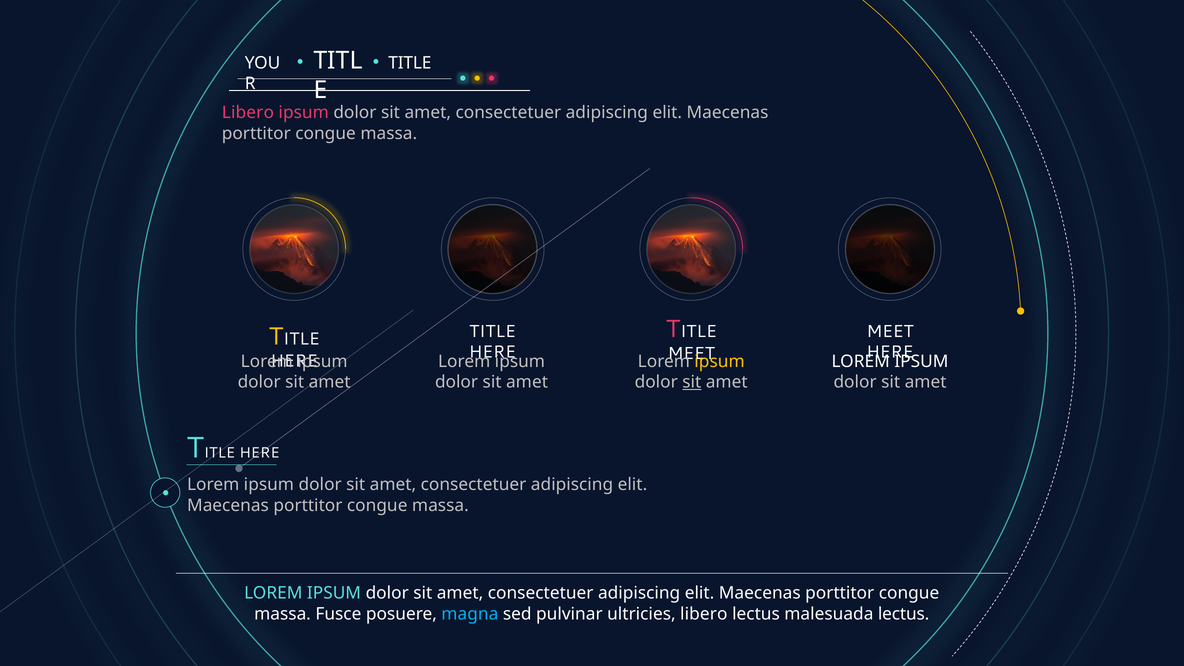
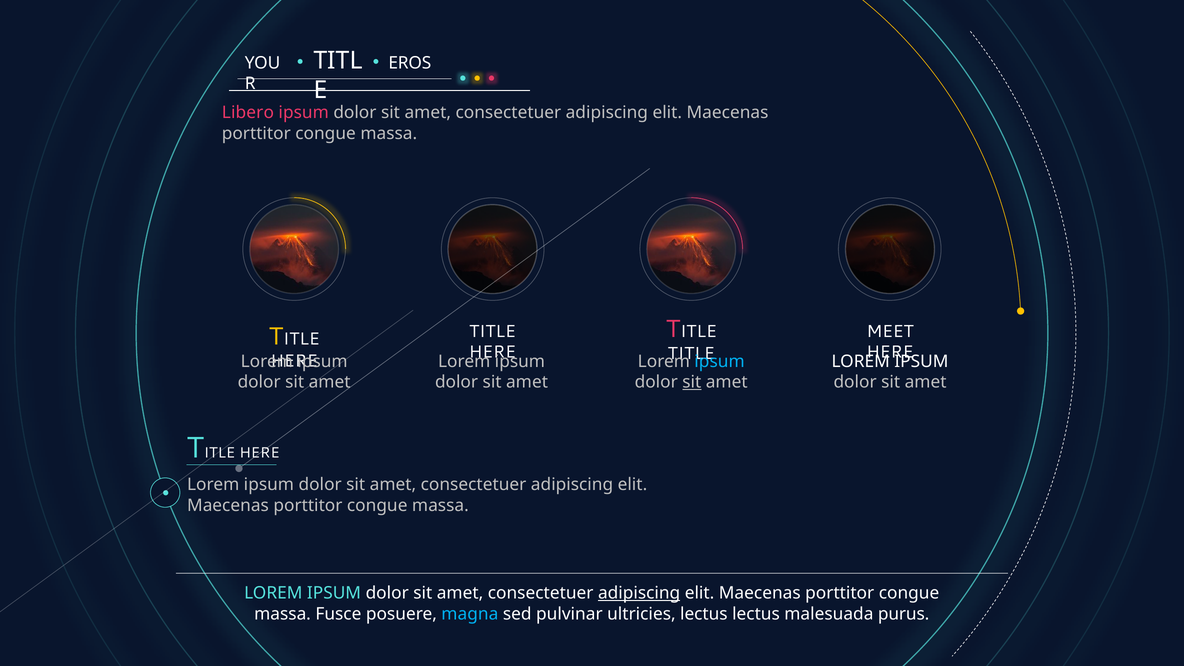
TITLE at (410, 63): TITLE -> EROS
MEET at (691, 354): MEET -> TITLE
ipsum at (720, 361) colour: yellow -> light blue
adipiscing at (639, 593) underline: none -> present
ultricies libero: libero -> lectus
malesuada lectus: lectus -> purus
